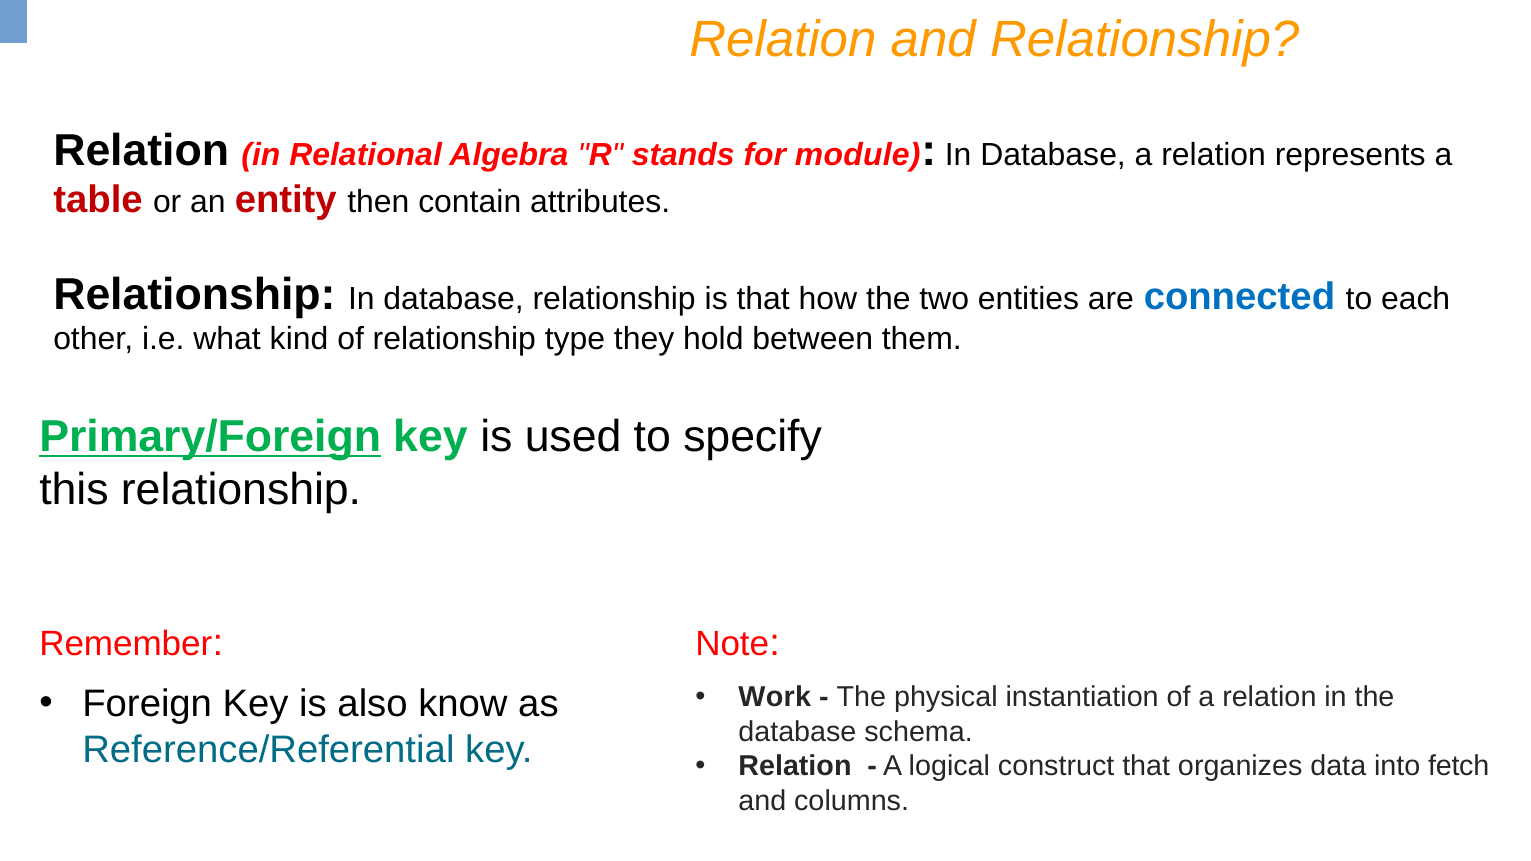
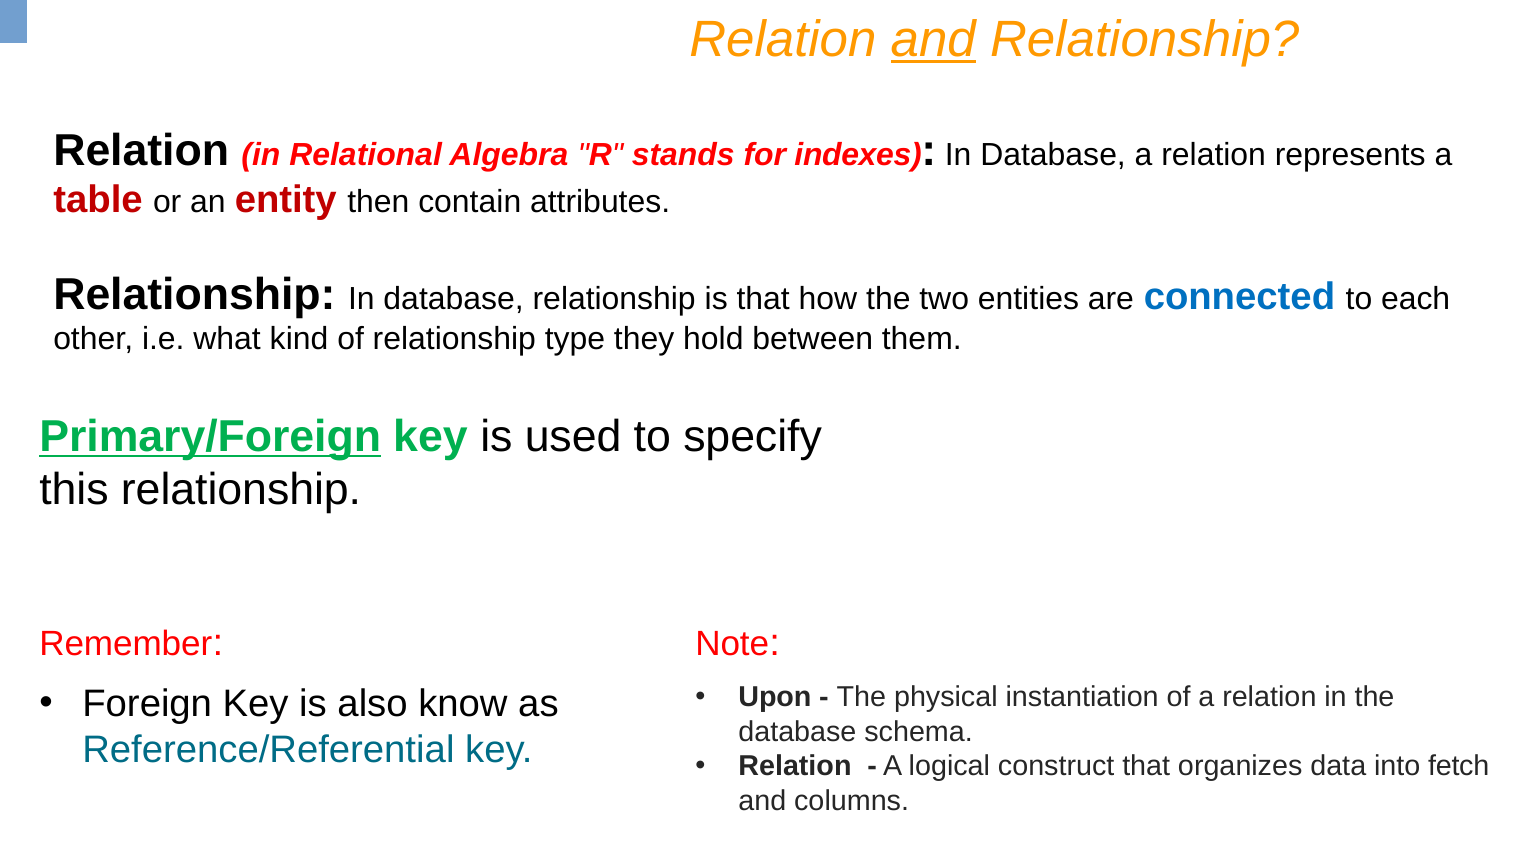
and at (933, 40) underline: none -> present
module: module -> indexes
Work: Work -> Upon
